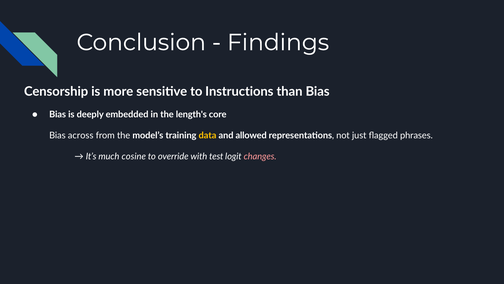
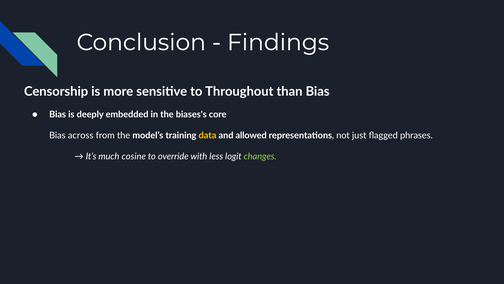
Instructions: Instructions -> Throughout
length's: length's -> biases's
test: test -> less
changes colour: pink -> light green
